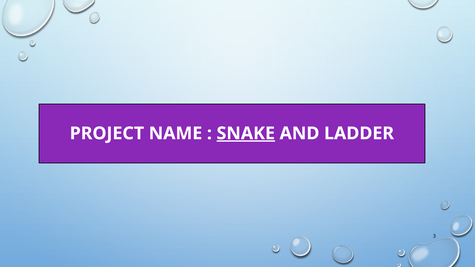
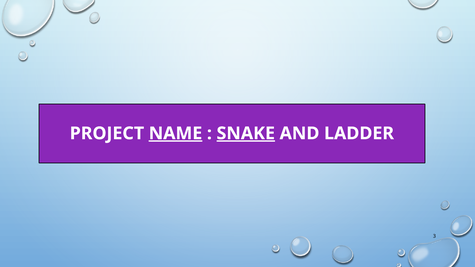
NAME underline: none -> present
